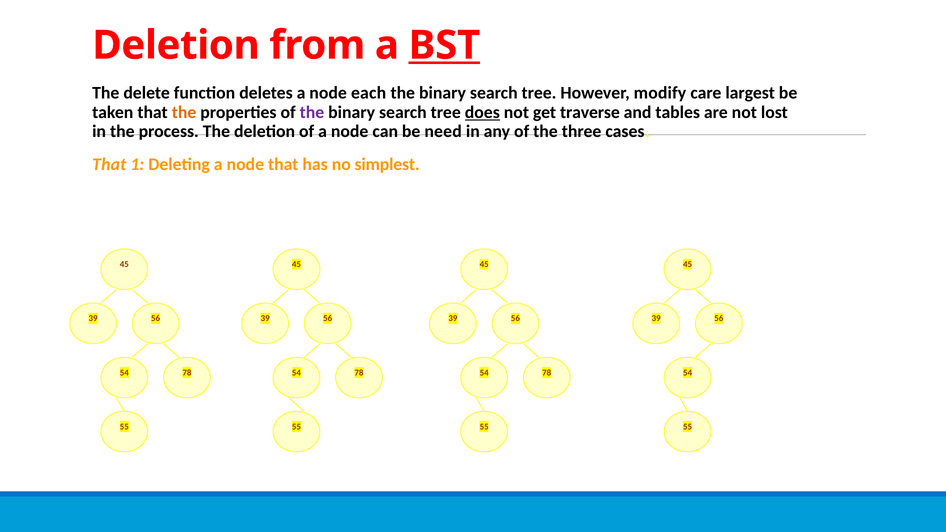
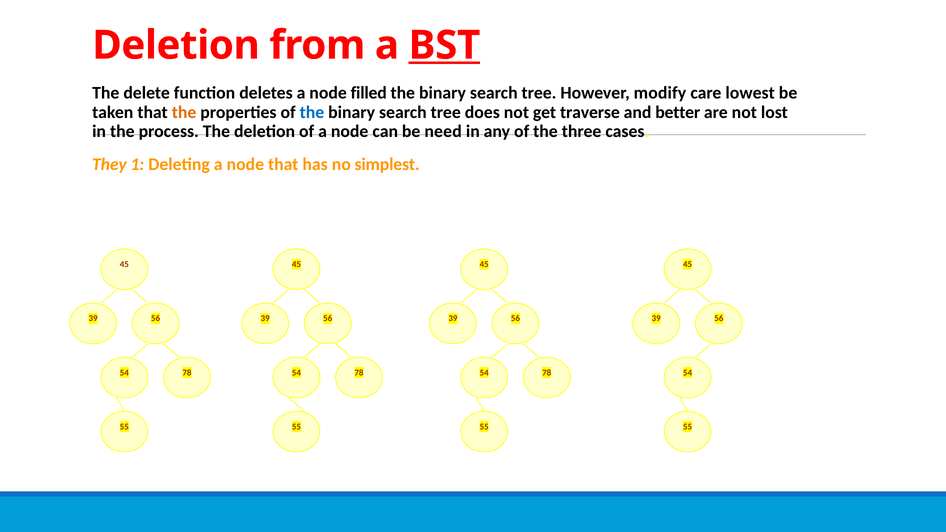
each: each -> filled
largest: largest -> lowest
the at (312, 112) colour: purple -> blue
does underline: present -> none
tables: tables -> better
That at (109, 164): That -> They
